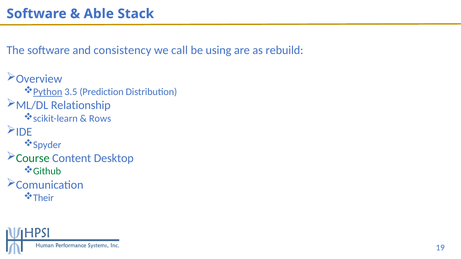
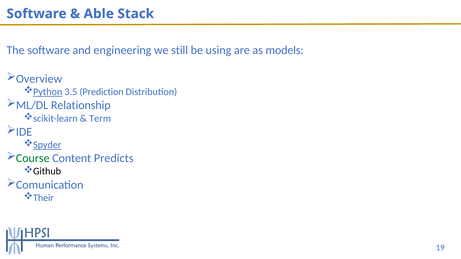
consistency: consistency -> engineering
call: call -> still
rebuild: rebuild -> models
Rows: Rows -> Term
Spyder underline: none -> present
Desktop: Desktop -> Predicts
Github colour: green -> black
